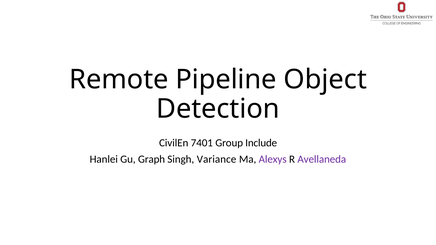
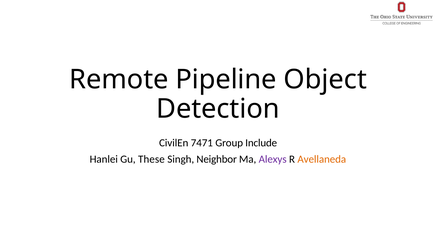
7401: 7401 -> 7471
Graph: Graph -> These
Variance: Variance -> Neighbor
Avellaneda colour: purple -> orange
